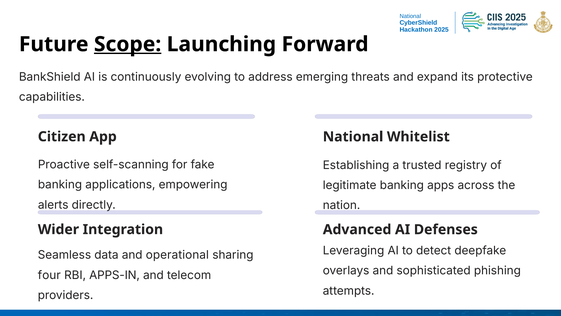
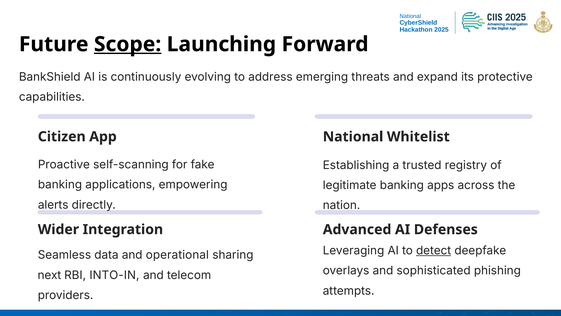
detect underline: none -> present
four: four -> next
APPS-IN: APPS-IN -> INTO-IN
